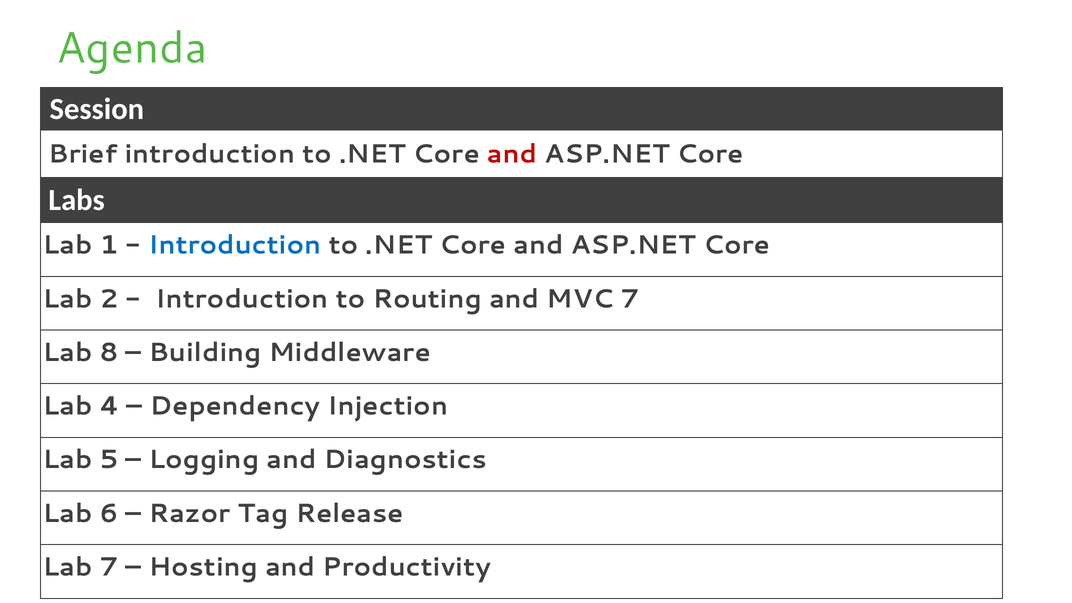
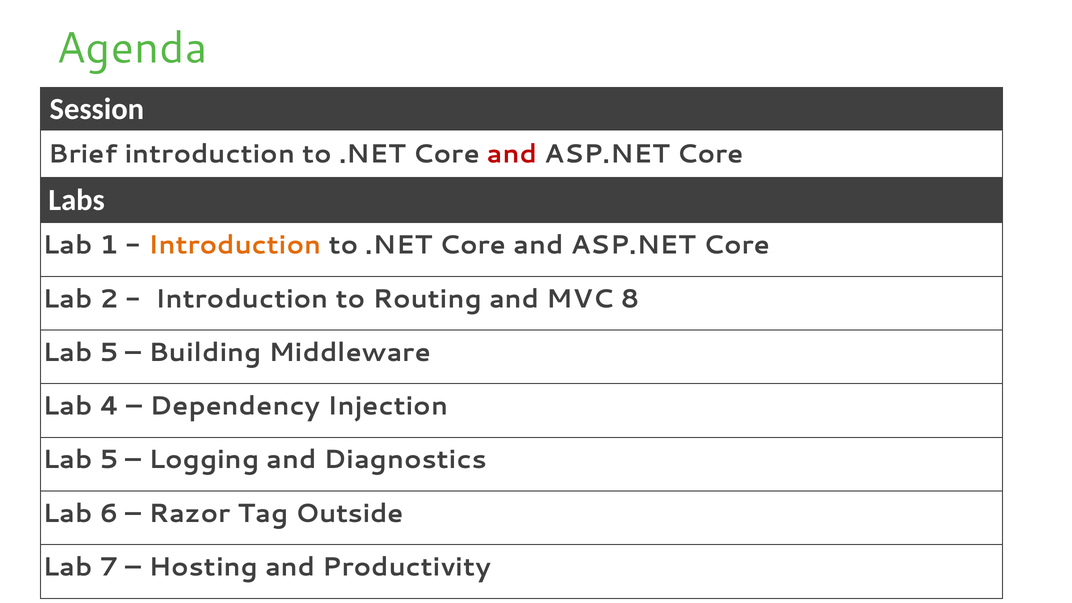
Introduction at (235, 245) colour: blue -> orange
MVC 7: 7 -> 8
8 at (109, 352): 8 -> 5
Release: Release -> Outside
